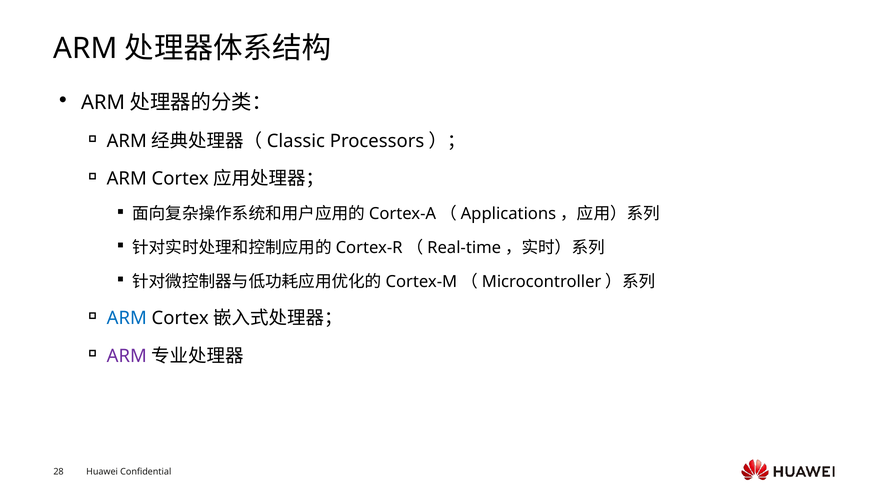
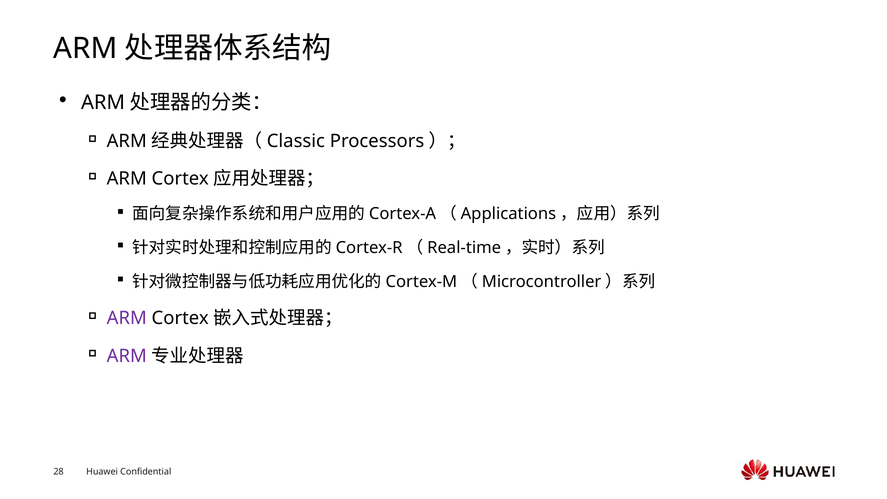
ARM at (127, 318) colour: blue -> purple
